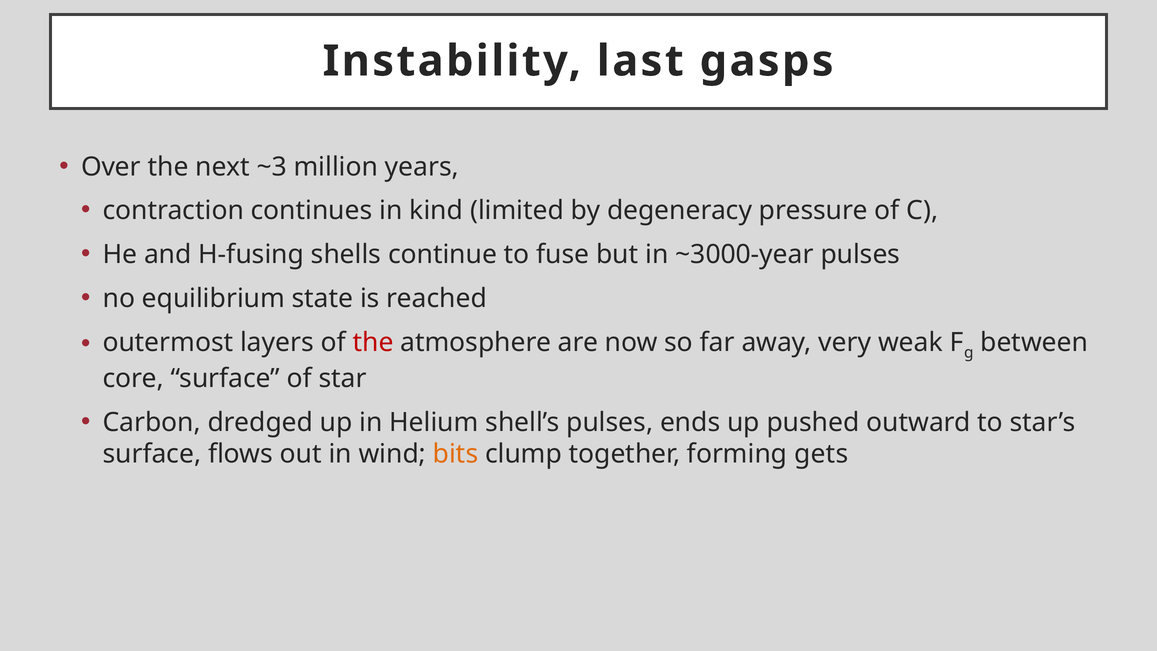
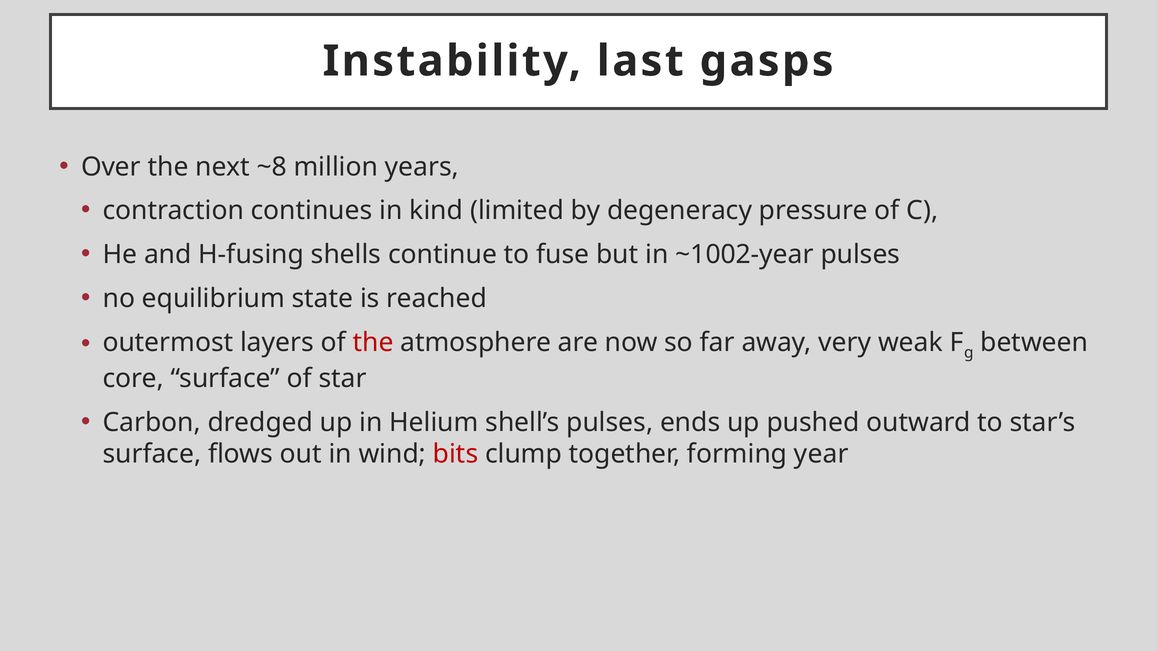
~3: ~3 -> ~8
~3000-year: ~3000-year -> ~1002-year
bits colour: orange -> red
gets: gets -> year
